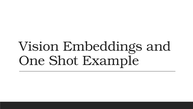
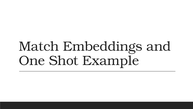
Vision: Vision -> Match
